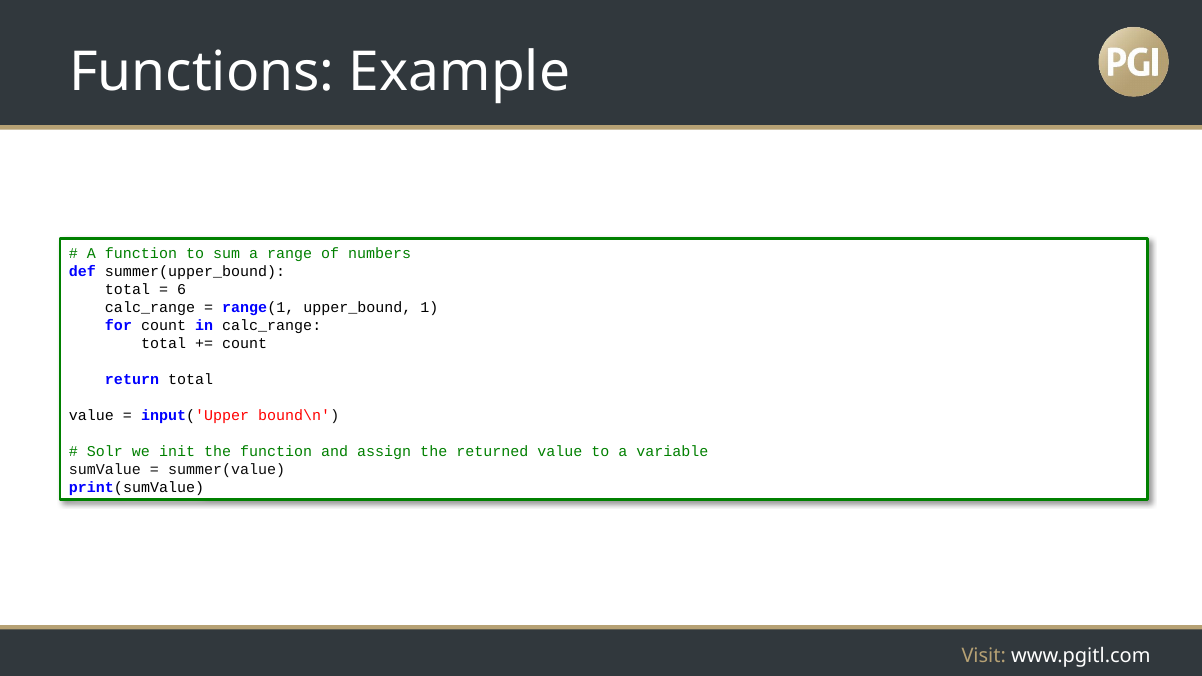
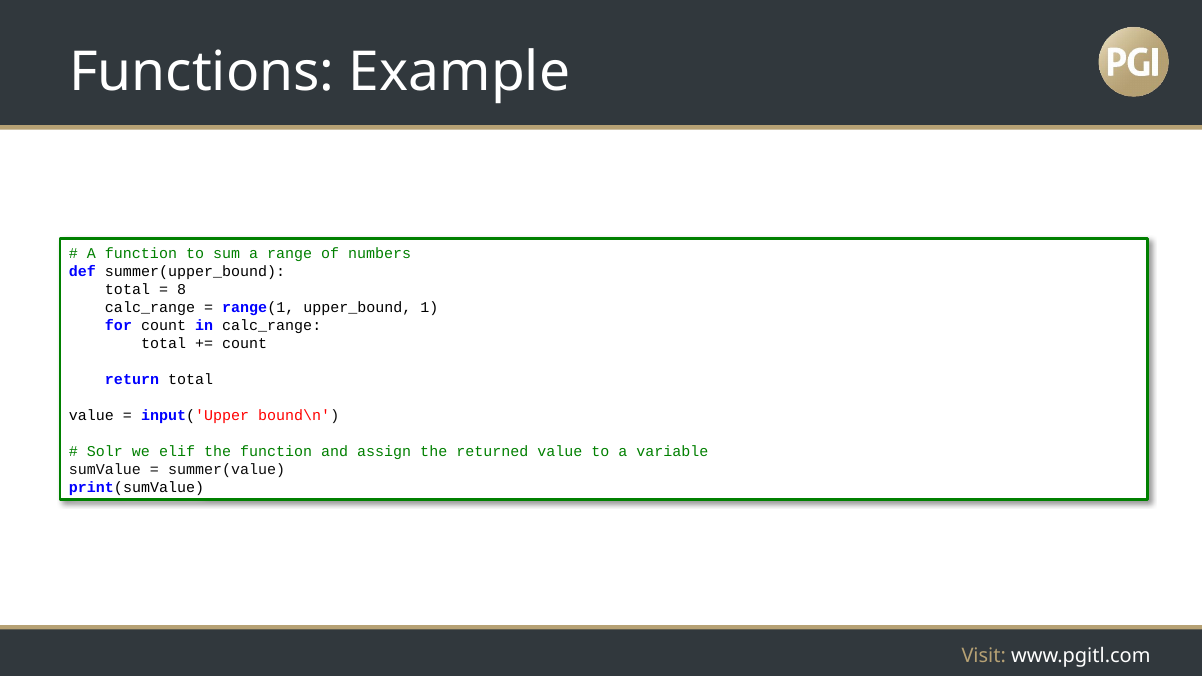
6: 6 -> 8
init: init -> elif
